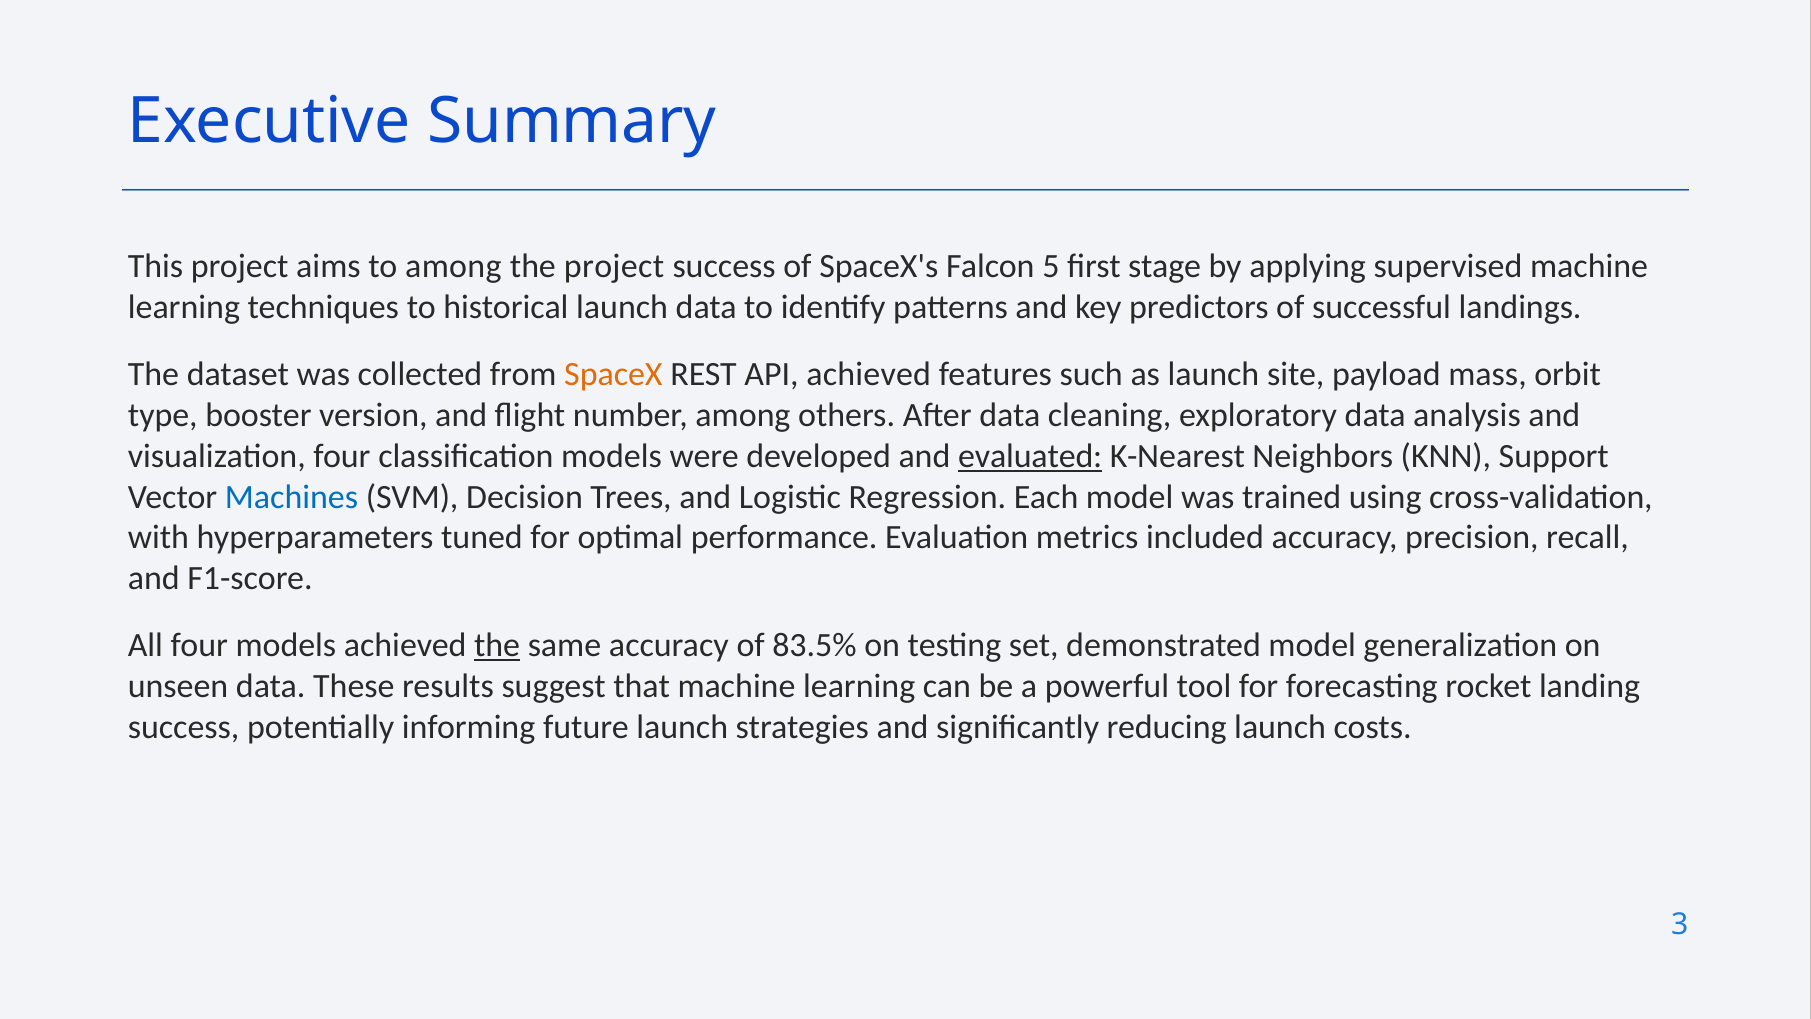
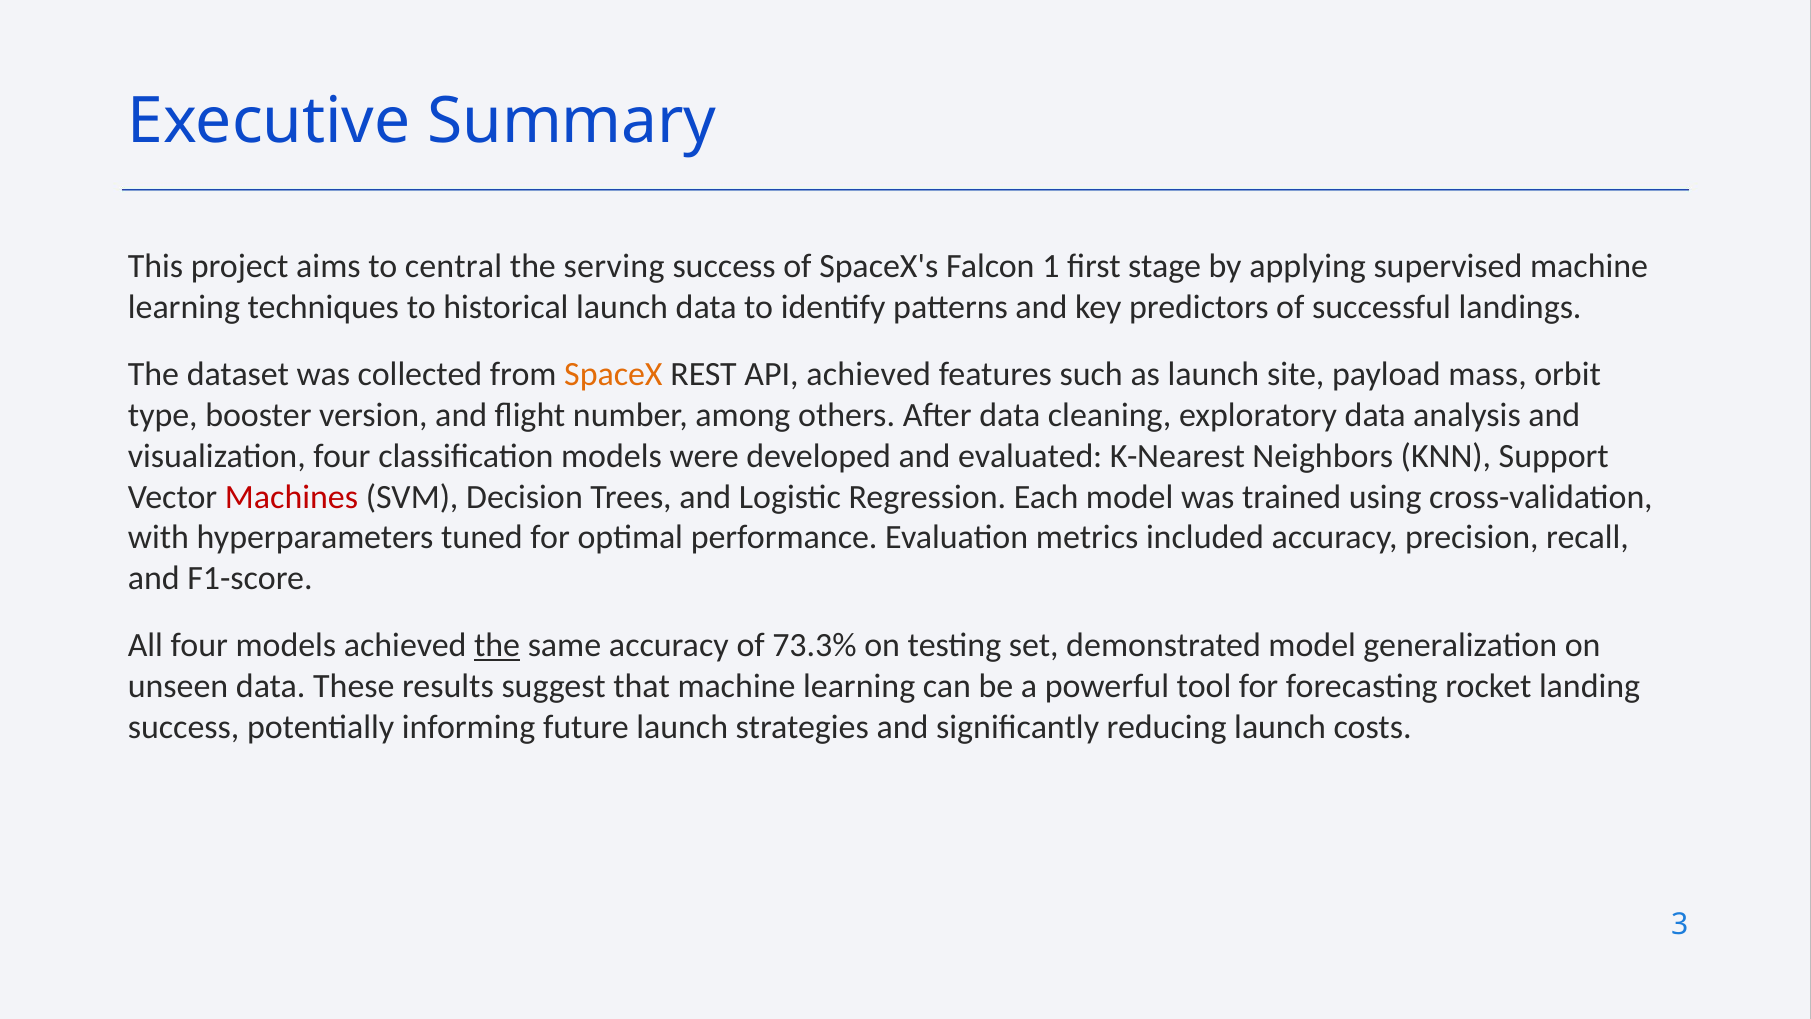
to among: among -> central
the project: project -> serving
5: 5 -> 1
evaluated underline: present -> none
Machines colour: blue -> red
83.5%: 83.5% -> 73.3%
